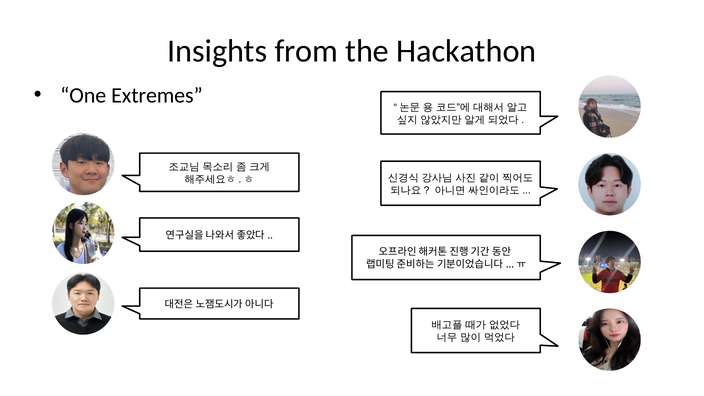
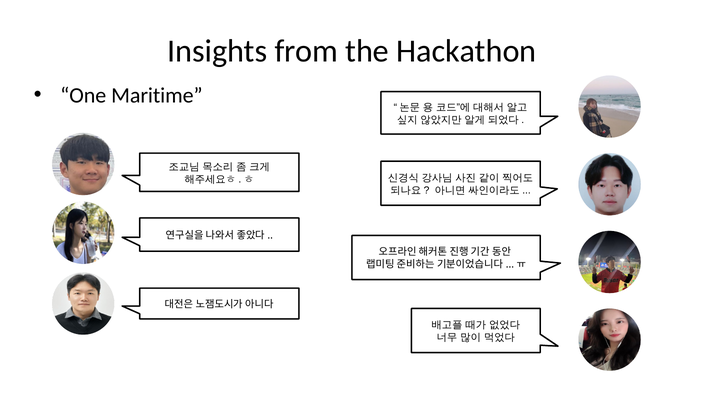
Extremes: Extremes -> Maritime
